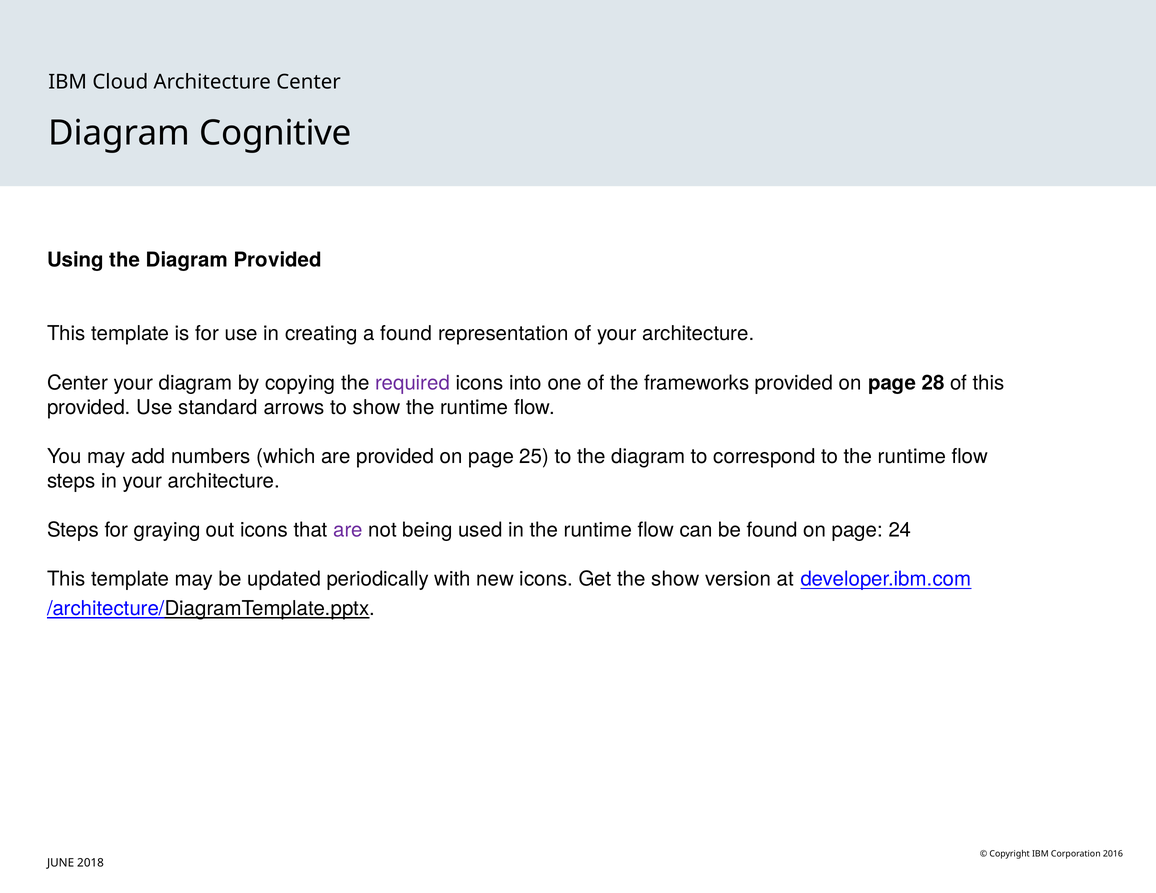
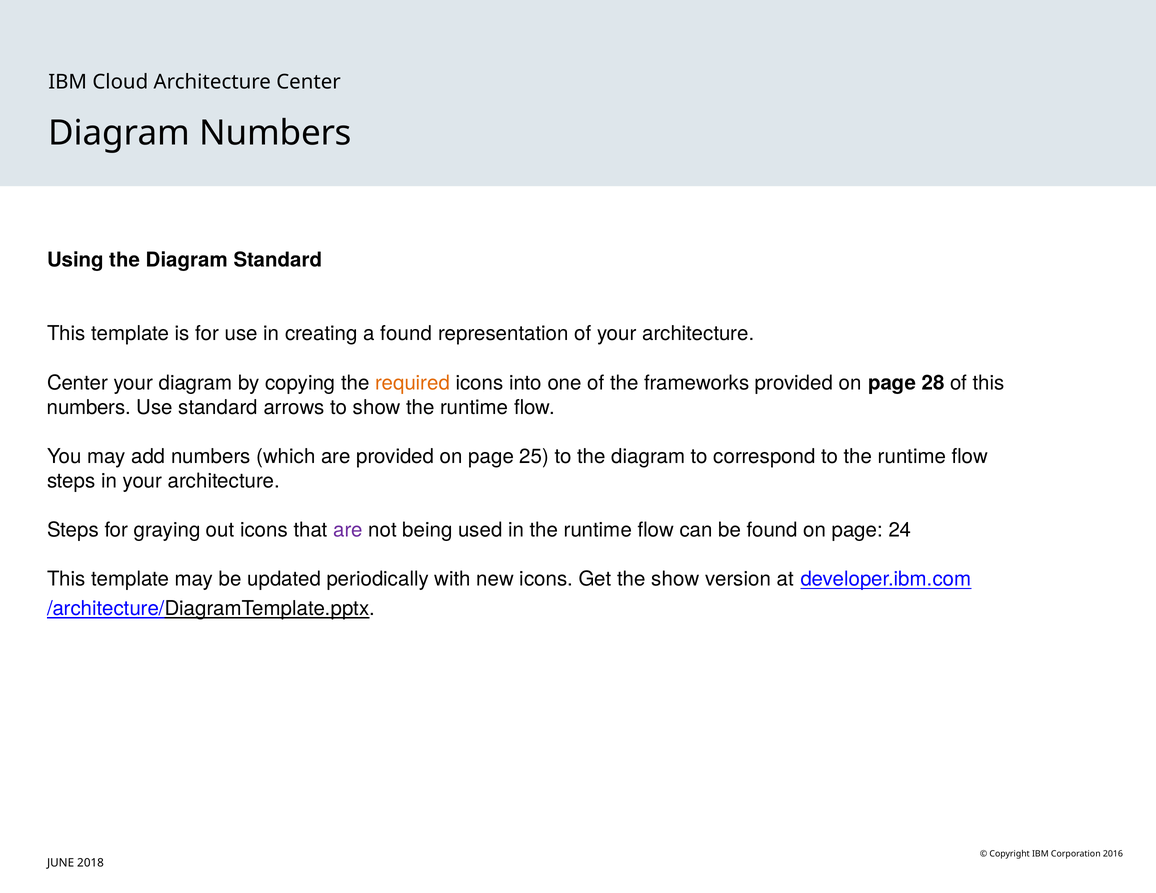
Diagram Cognitive: Cognitive -> Numbers
Diagram Provided: Provided -> Standard
required colour: purple -> orange
provided at (89, 407): provided -> numbers
